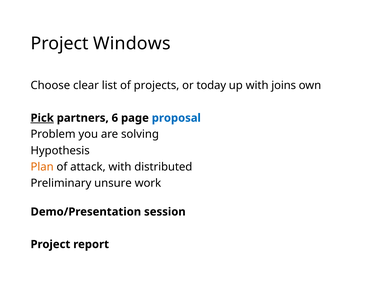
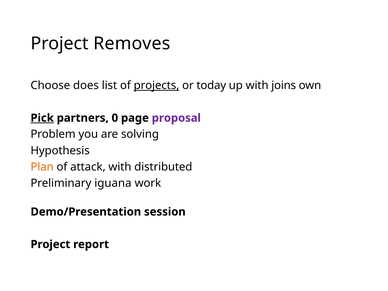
Windows: Windows -> Removes
clear: clear -> does
projects underline: none -> present
6: 6 -> 0
proposal colour: blue -> purple
unsure: unsure -> iguana
